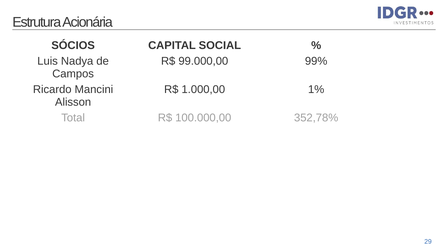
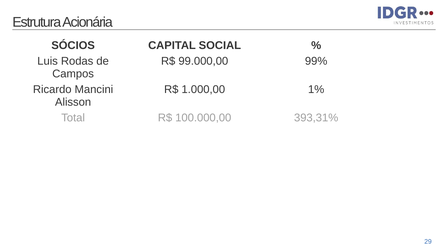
Nadya: Nadya -> Rodas
352,78%: 352,78% -> 393,31%
